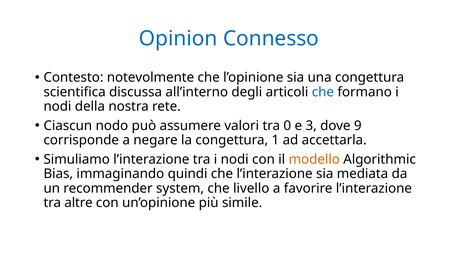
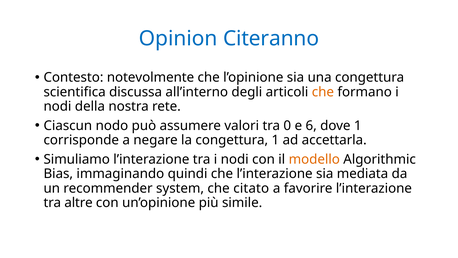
Connesso: Connesso -> Citeranno
che at (323, 92) colour: blue -> orange
3: 3 -> 6
dove 9: 9 -> 1
livello: livello -> citato
